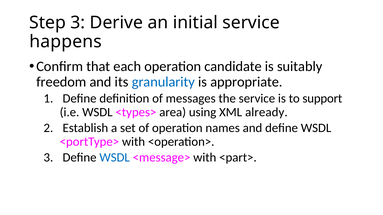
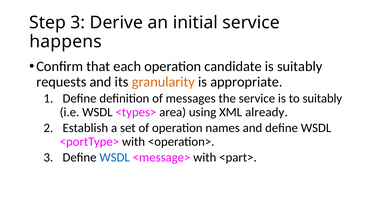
freedom: freedom -> requests
granularity colour: blue -> orange
to support: support -> suitably
